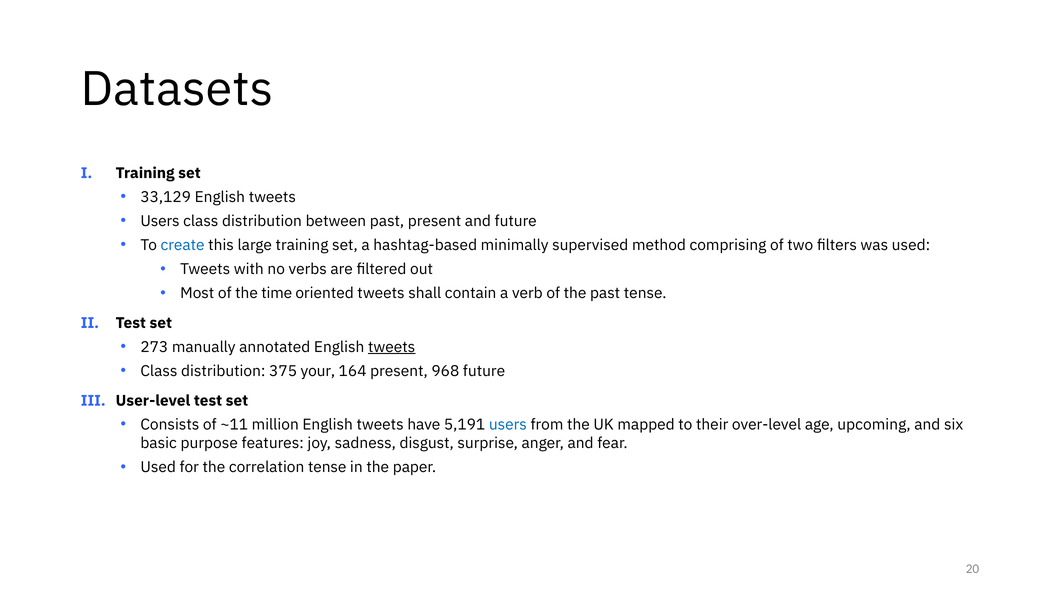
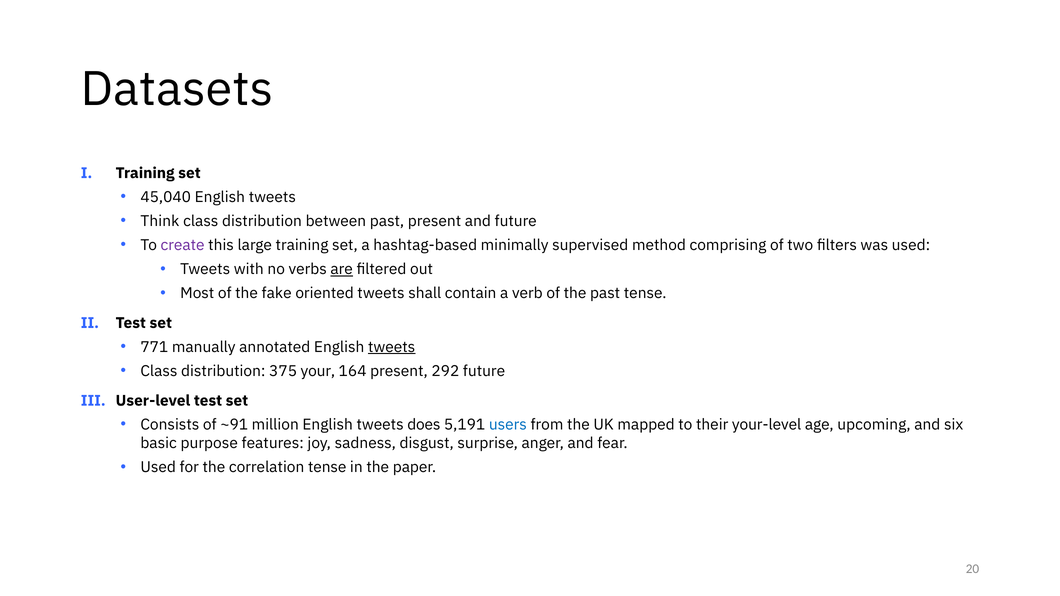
33,129: 33,129 -> 45,040
Users at (160, 221): Users -> Think
create colour: blue -> purple
are underline: none -> present
time: time -> fake
273: 273 -> 771
968: 968 -> 292
~11: ~11 -> ~91
have: have -> does
over-level: over-level -> your-level
